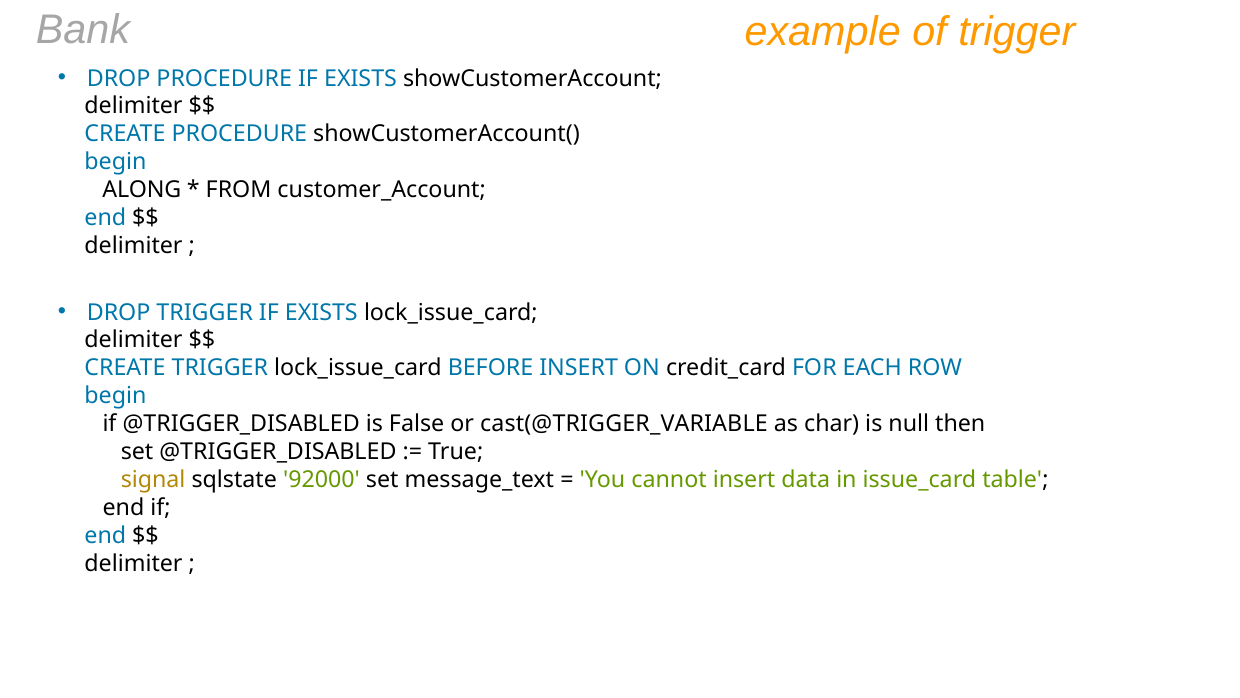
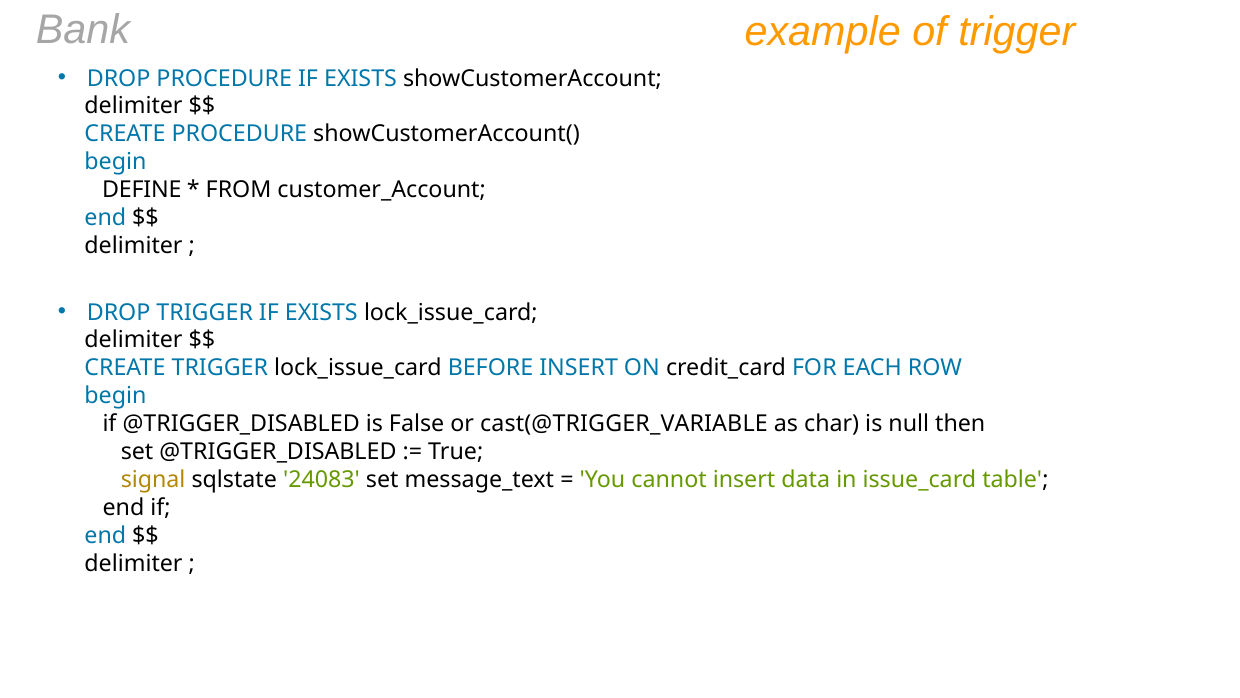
ALONG: ALONG -> DEFINE
92000: 92000 -> 24083
